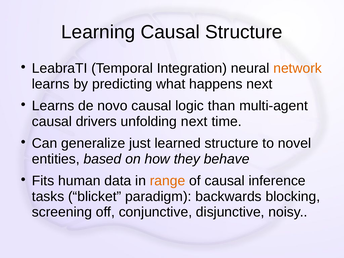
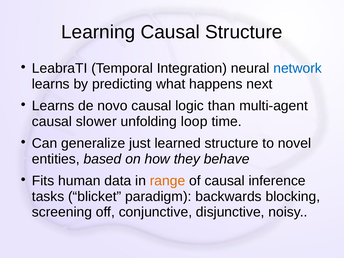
network colour: orange -> blue
drivers: drivers -> slower
unfolding next: next -> loop
